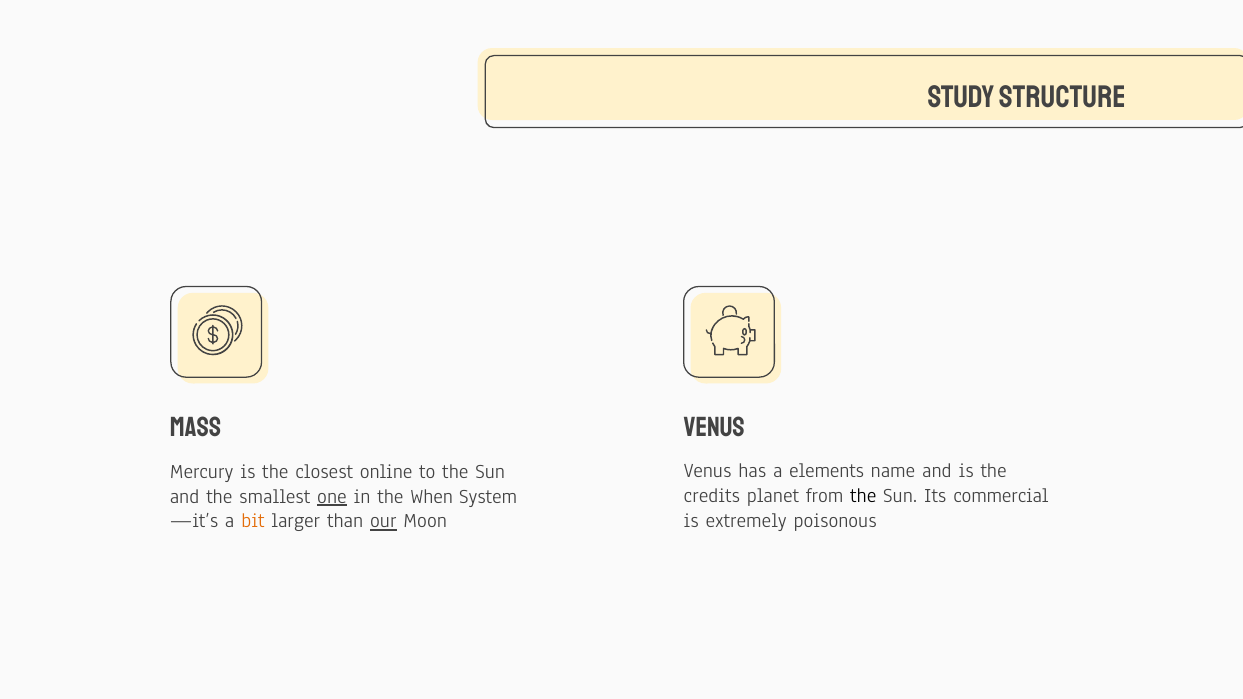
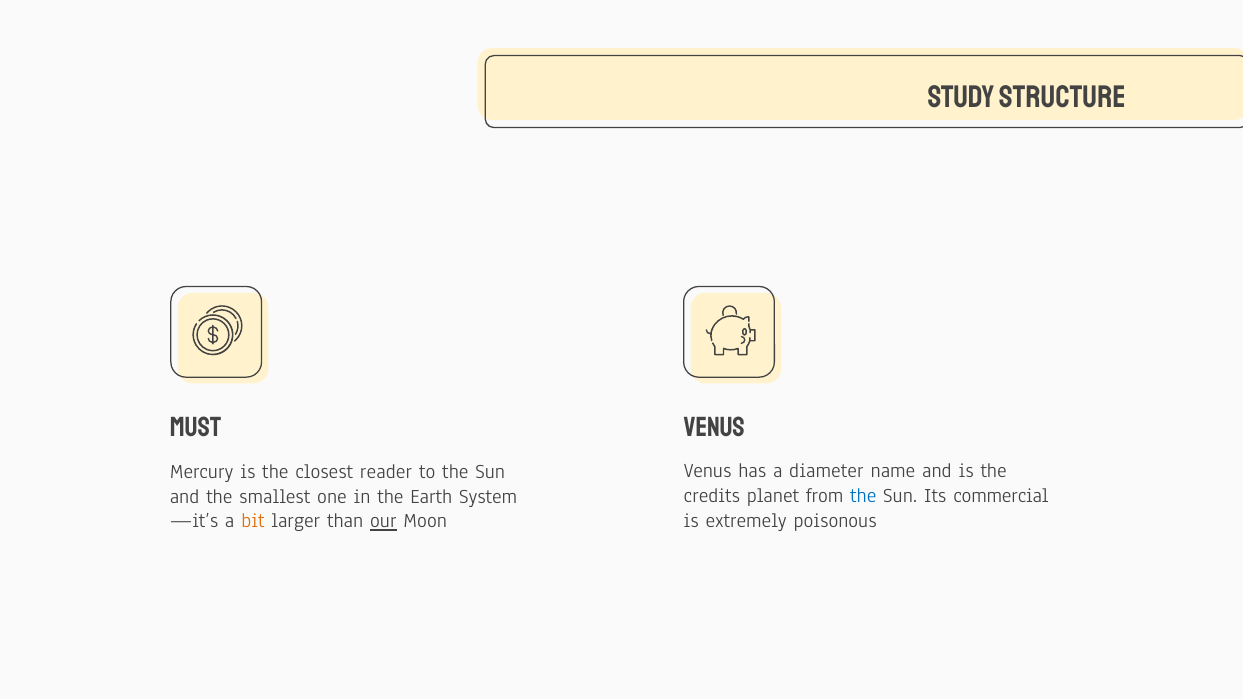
MASS: MASS -> MUST
elements: elements -> diameter
online: online -> reader
the at (863, 496) colour: black -> blue
one underline: present -> none
When: When -> Earth
